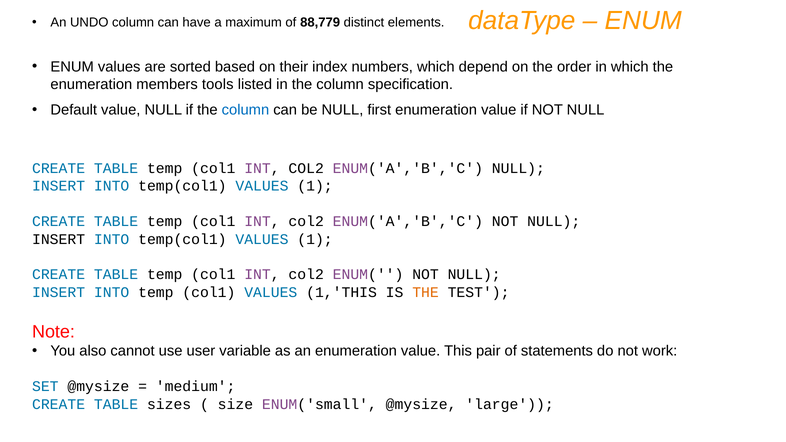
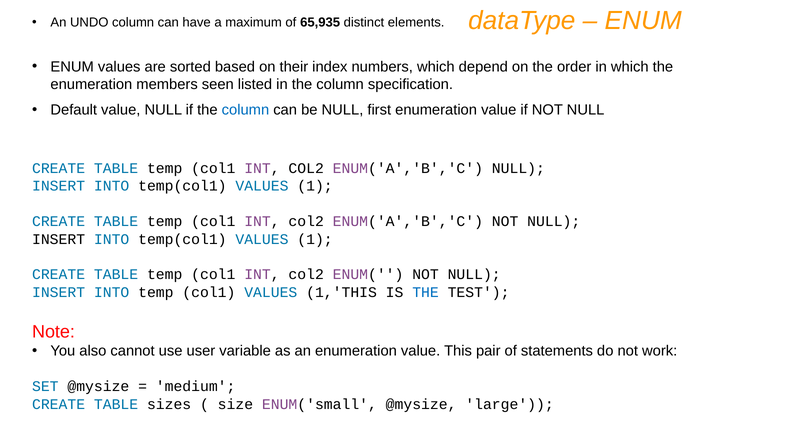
88,779: 88,779 -> 65,935
tools: tools -> seen
THE at (426, 292) colour: orange -> blue
